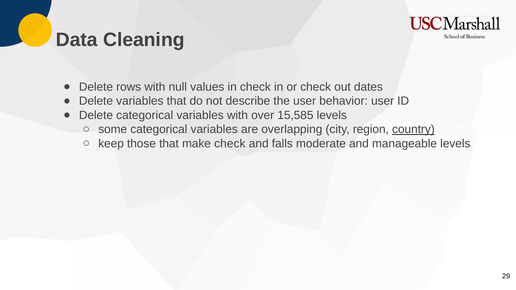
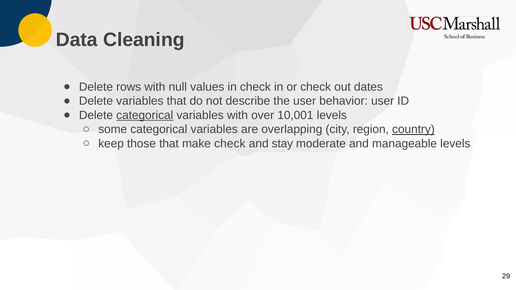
categorical at (145, 115) underline: none -> present
15,585: 15,585 -> 10,001
falls: falls -> stay
